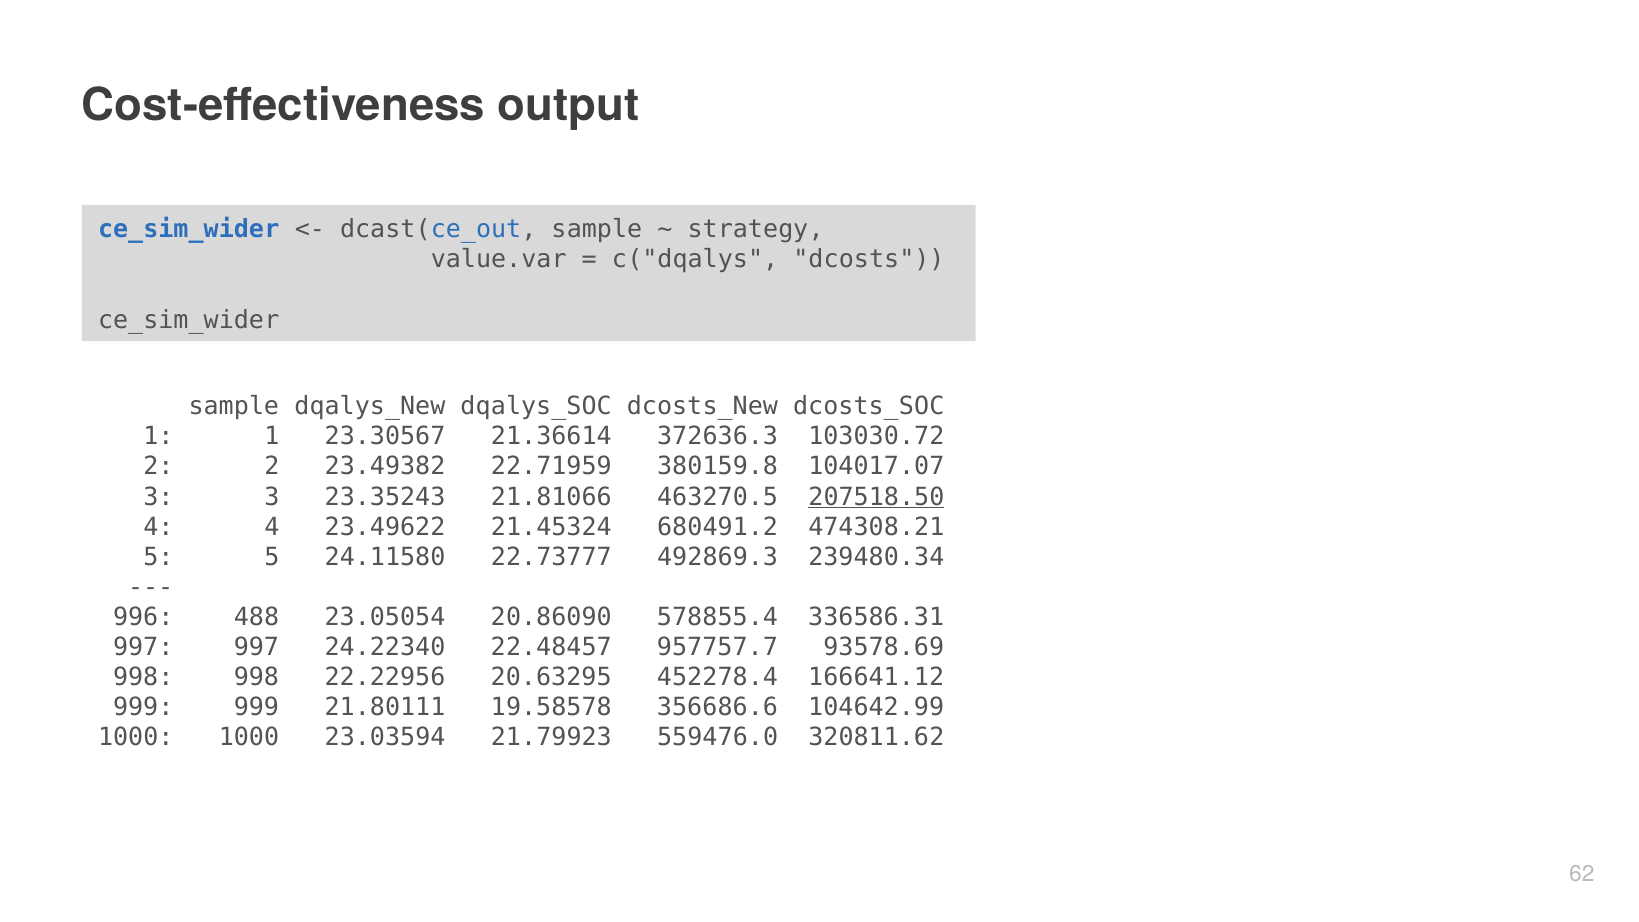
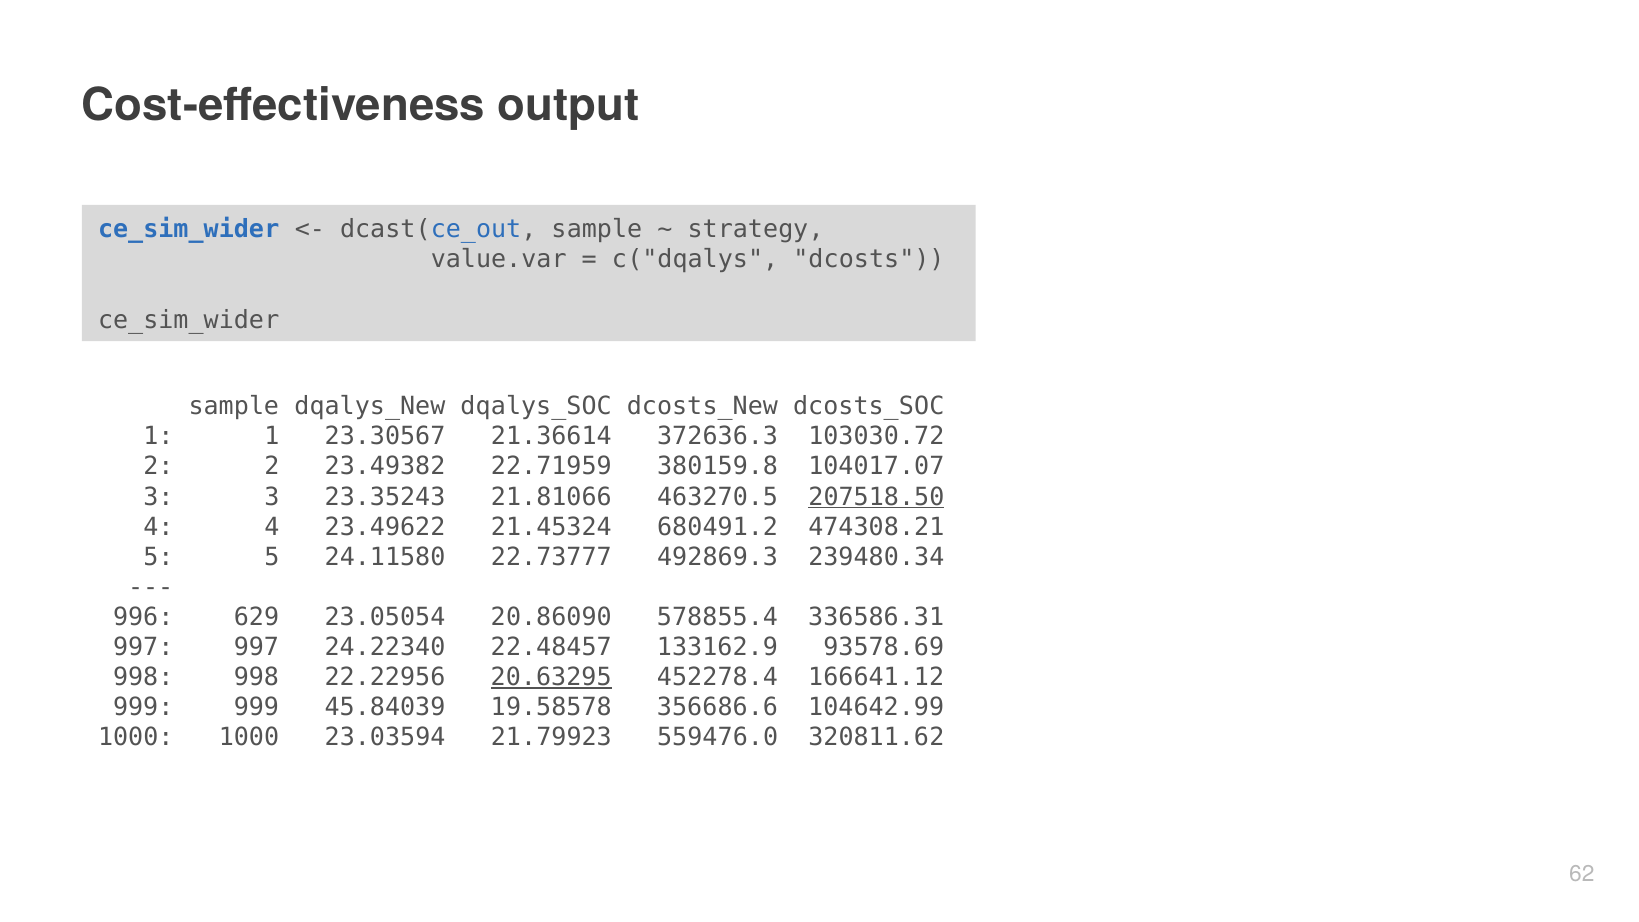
488: 488 -> 629
957757.7: 957757.7 -> 133162.9
20.63295 underline: none -> present
21.80111: 21.80111 -> 45.84039
